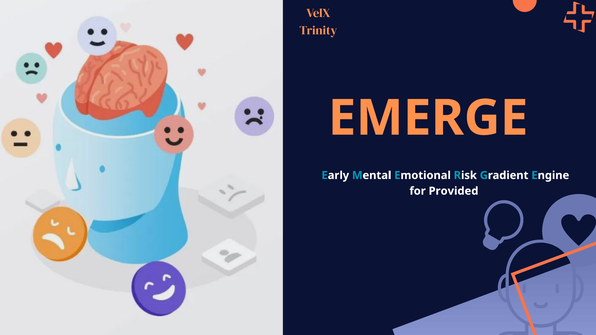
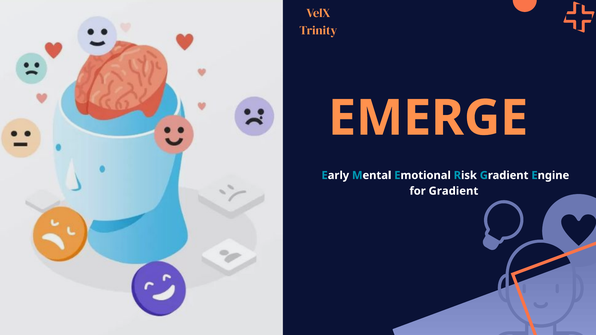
for Provided: Provided -> Gradient
